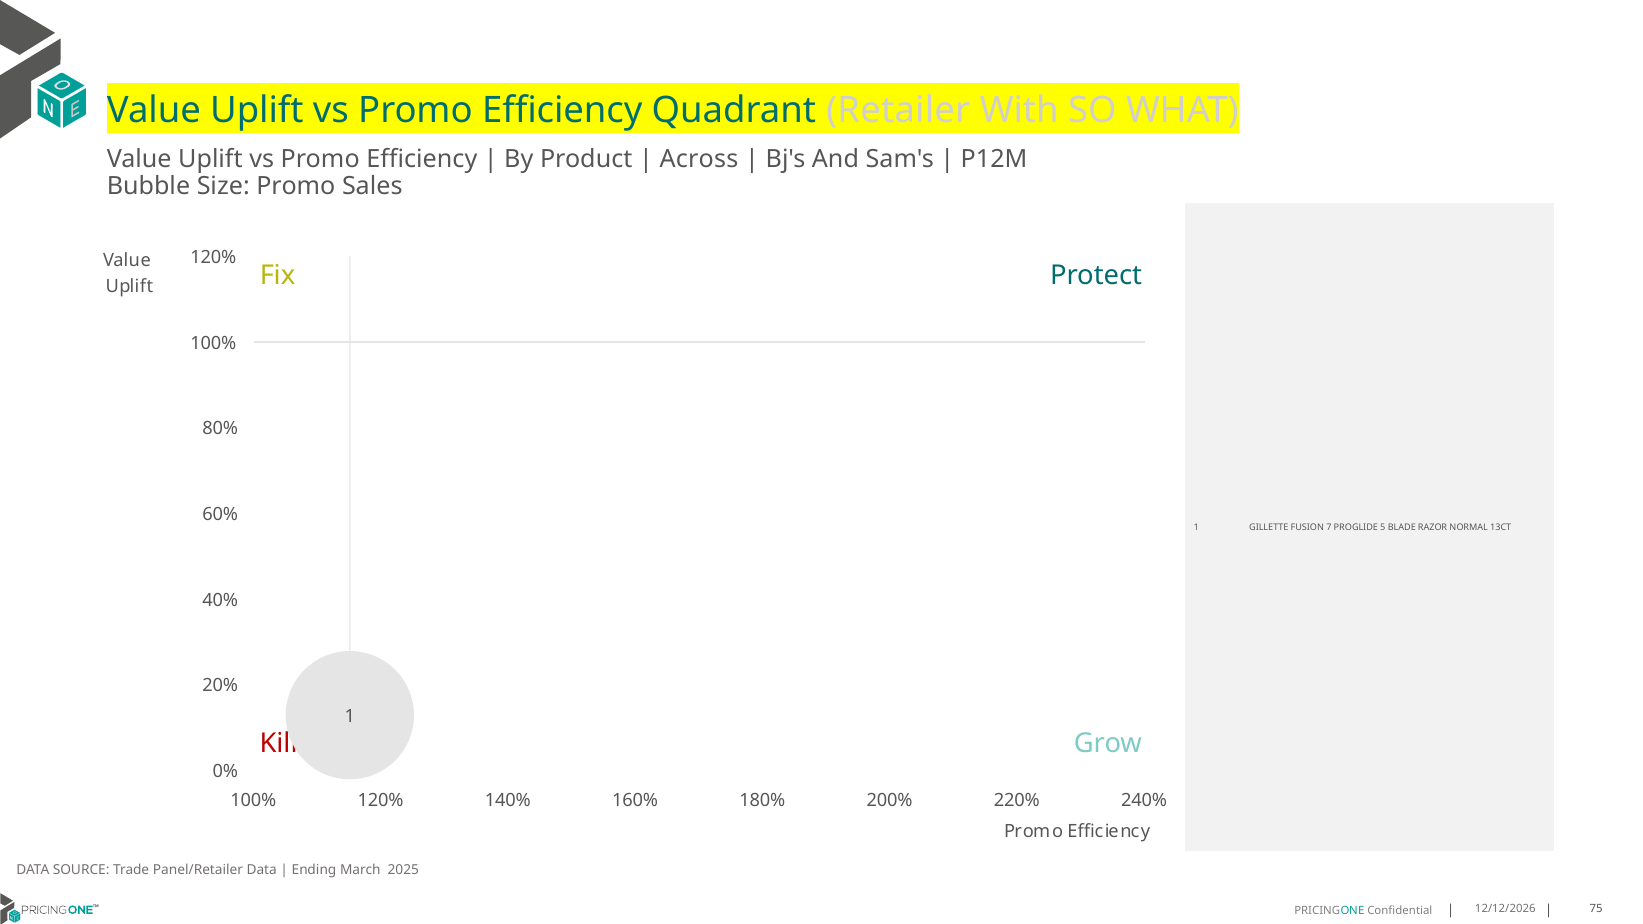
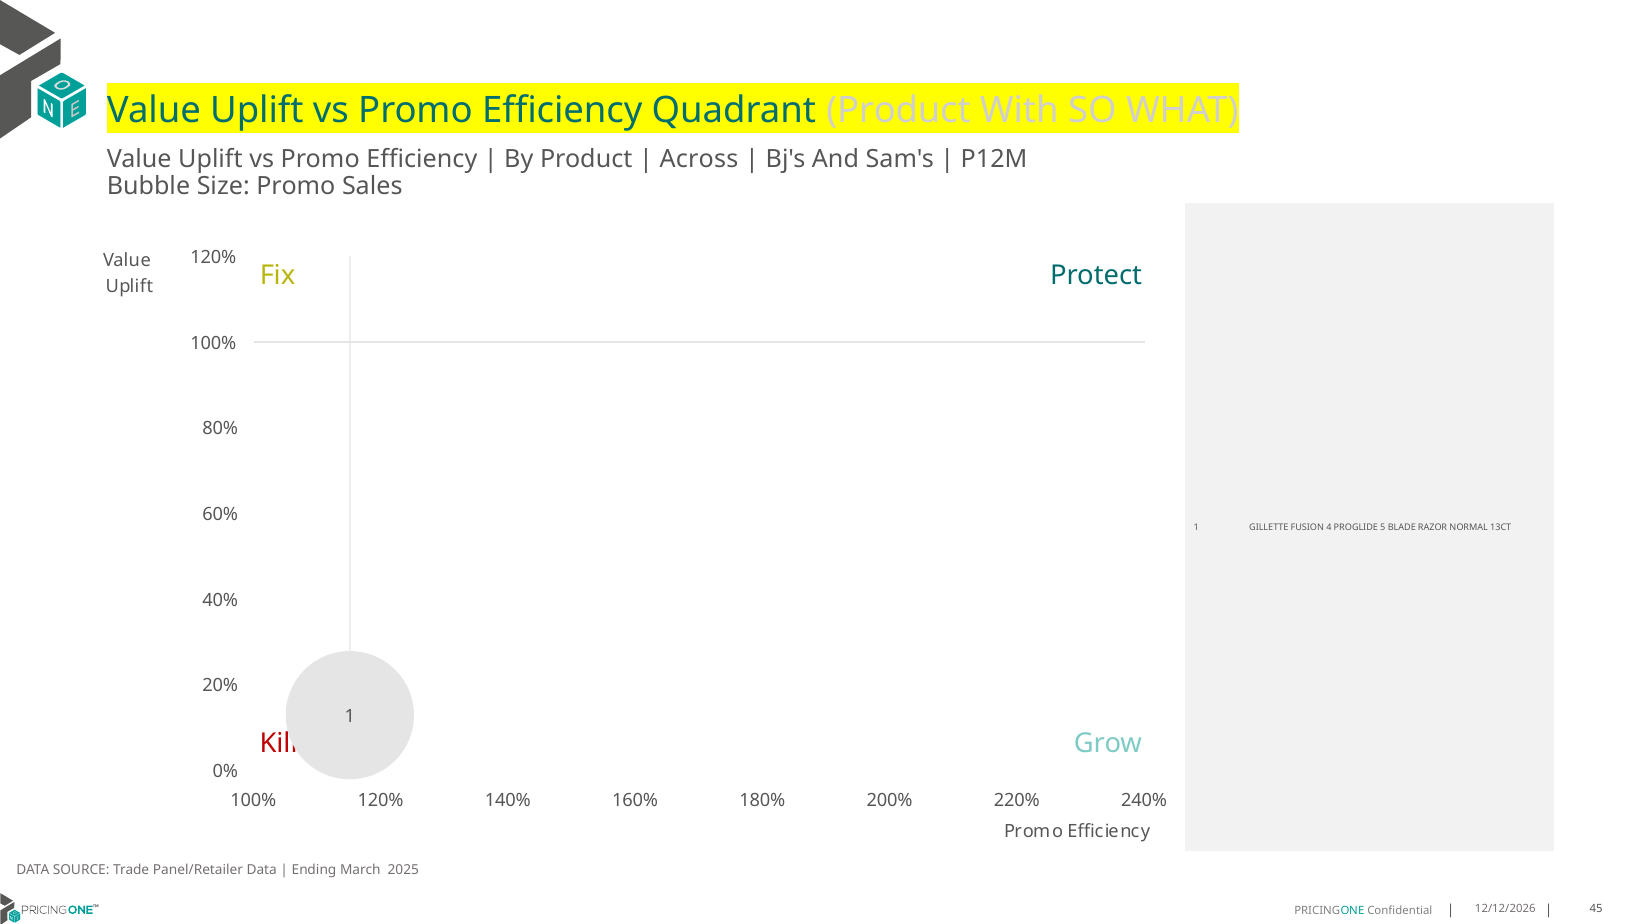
Quadrant Retailer: Retailer -> Product
7: 7 -> 4
75: 75 -> 45
